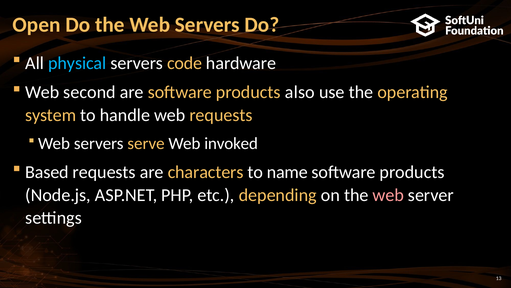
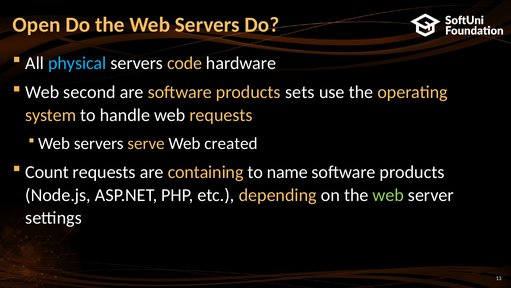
also: also -> sets
invoked: invoked -> created
Based: Based -> Count
characters: characters -> containing
web at (388, 195) colour: pink -> light green
